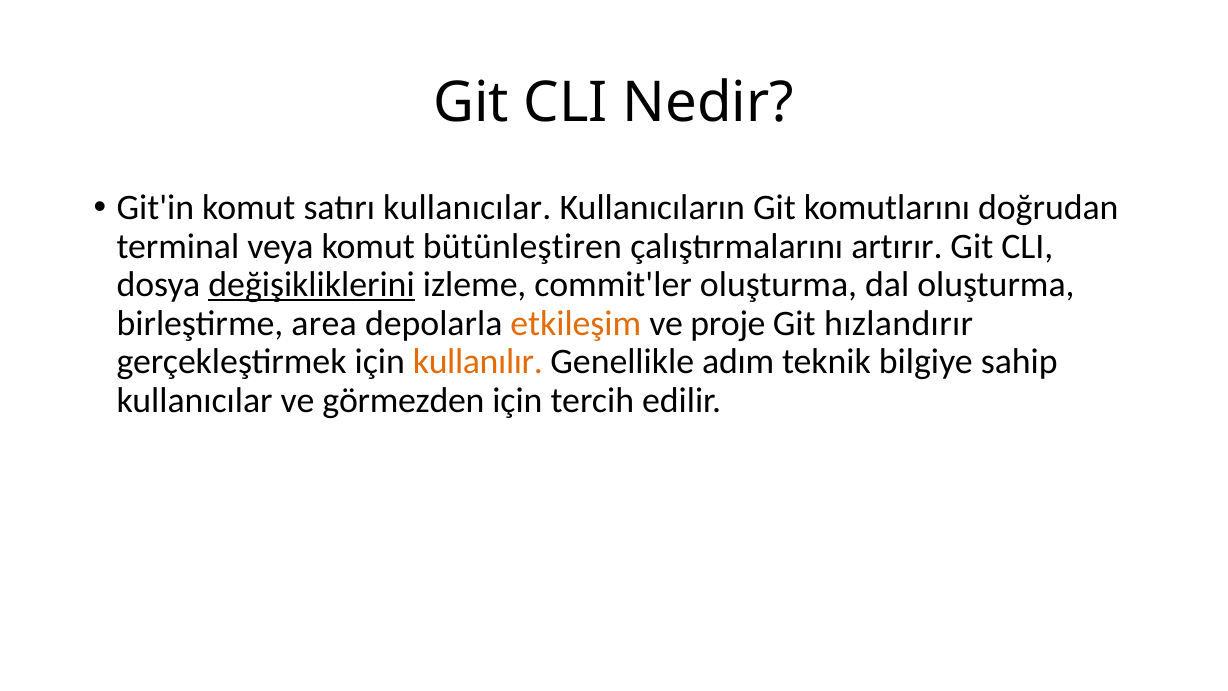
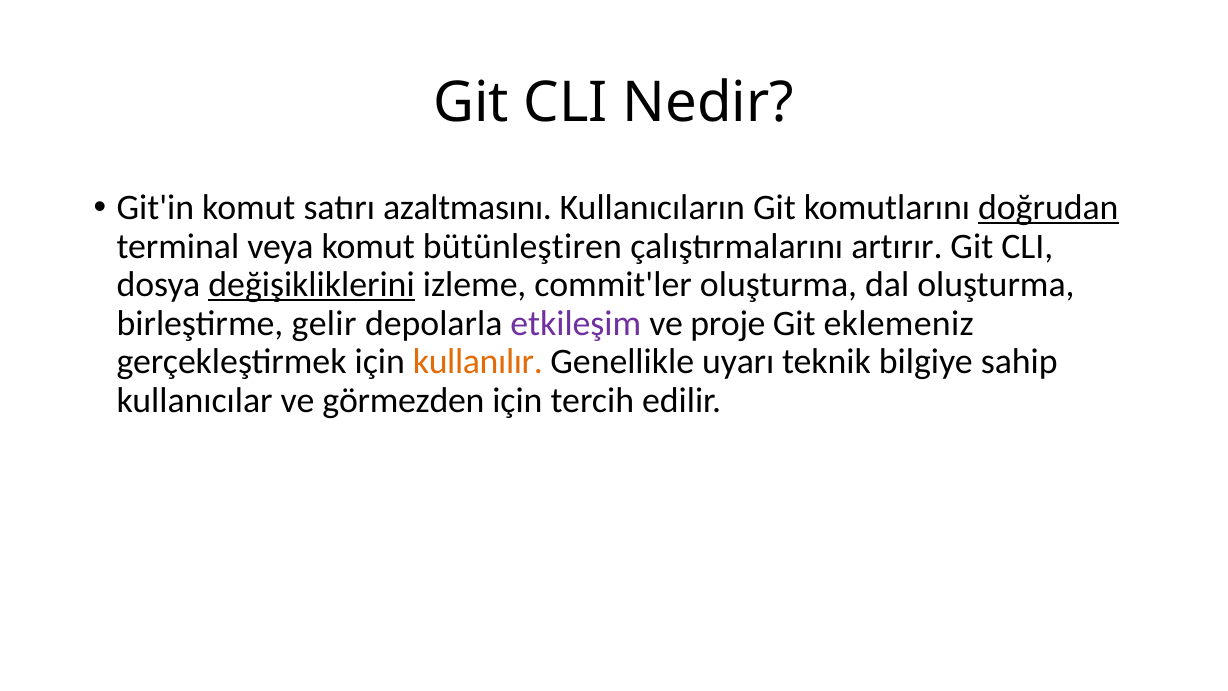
satırı kullanıcılar: kullanıcılar -> azaltmasını
doğrudan underline: none -> present
area: area -> gelir
etkileşim colour: orange -> purple
hızlandırır: hızlandırır -> eklemeniz
adım: adım -> uyarı
